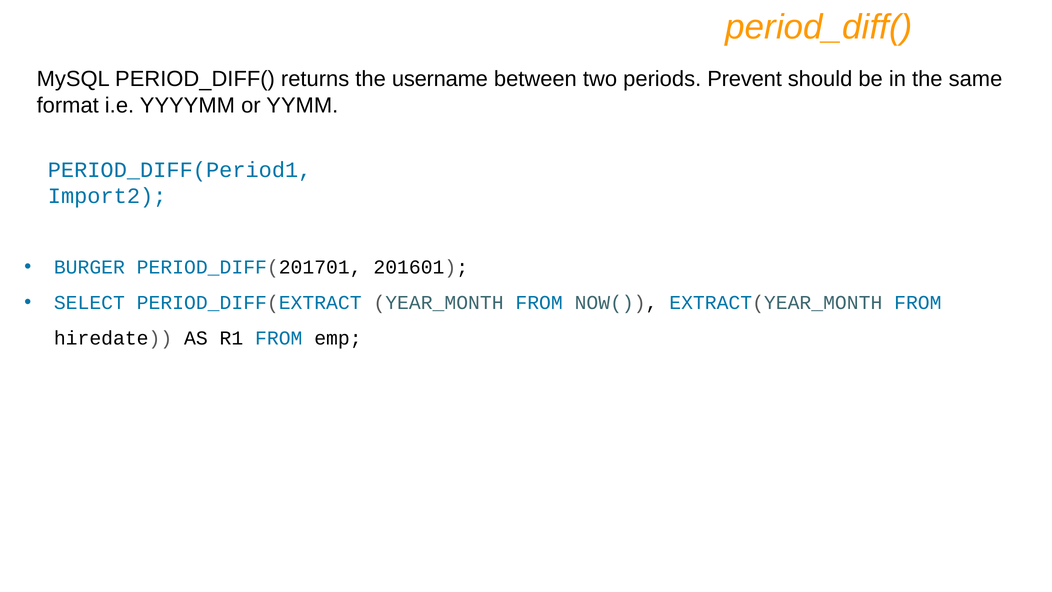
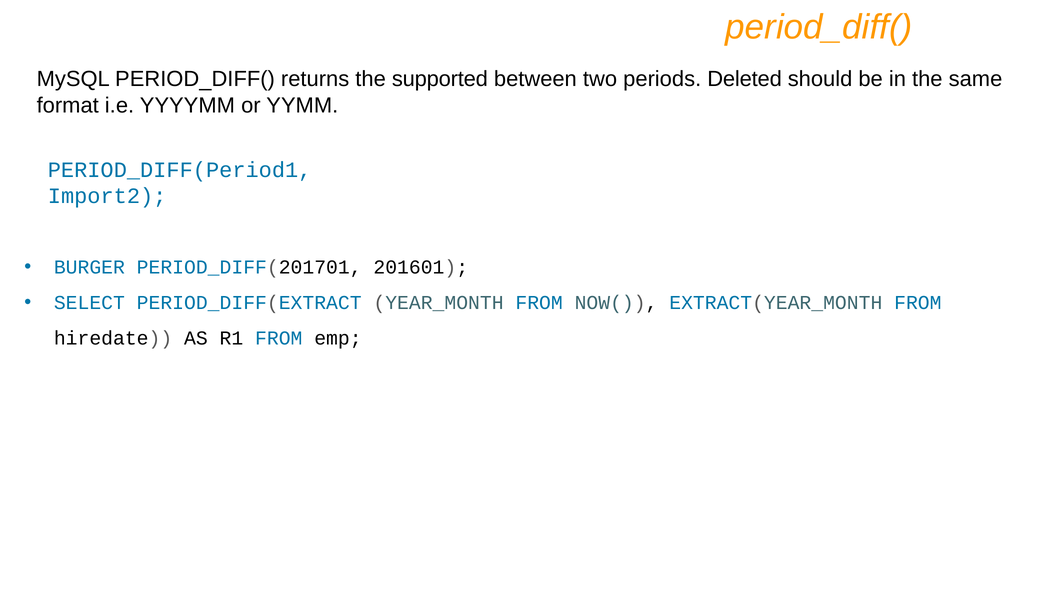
username: username -> supported
Prevent: Prevent -> Deleted
